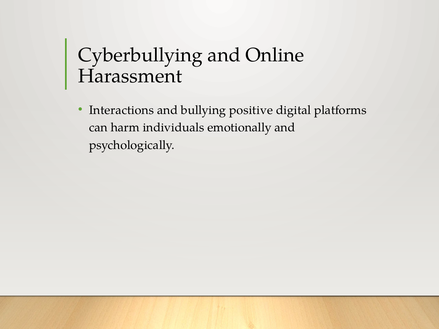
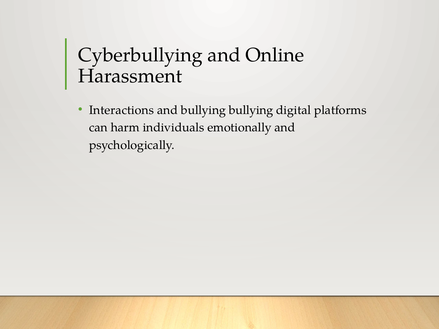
bullying positive: positive -> bullying
